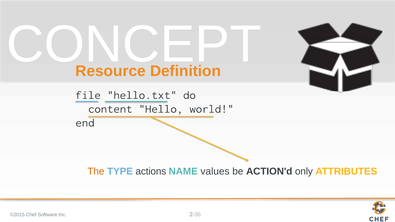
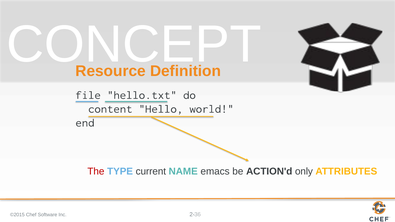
The colour: orange -> red
actions: actions -> current
values: values -> emacs
